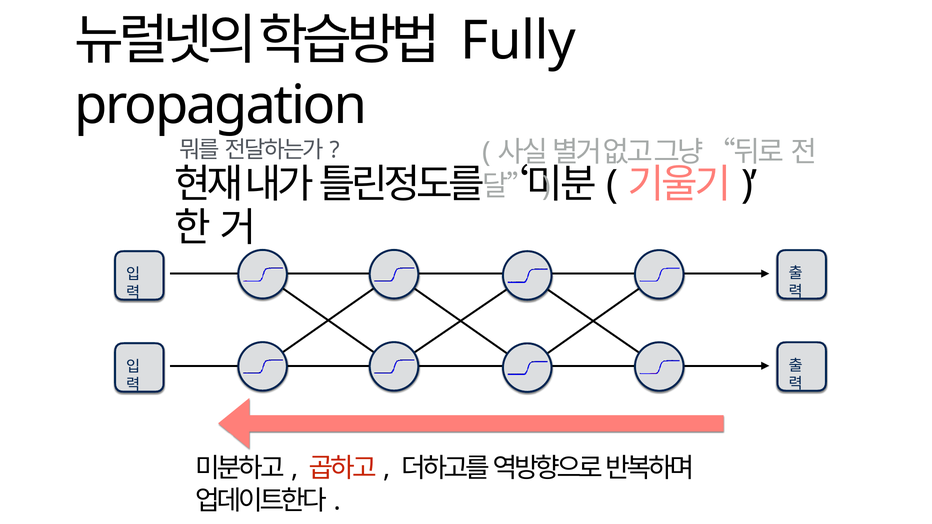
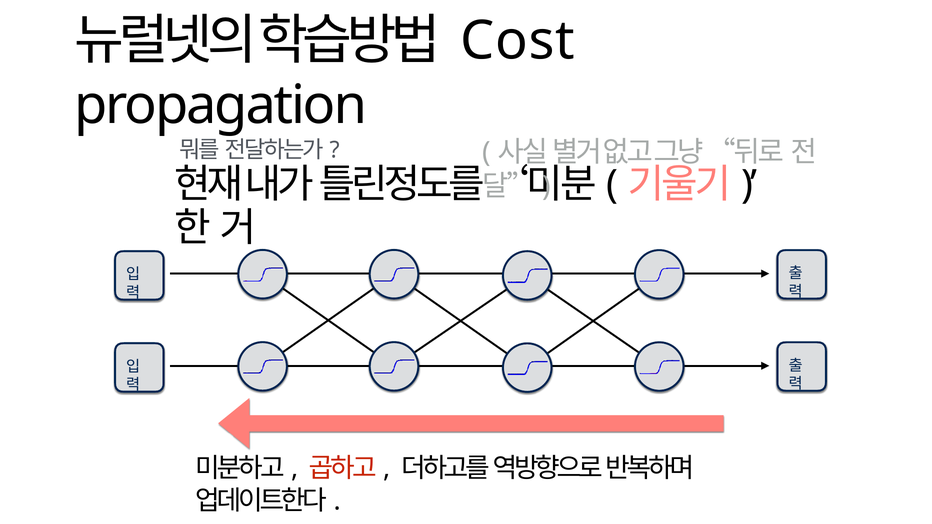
Fully: Fully -> Cost
